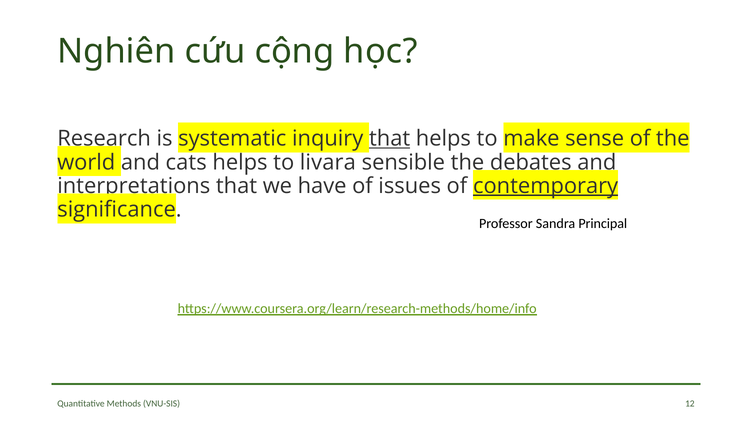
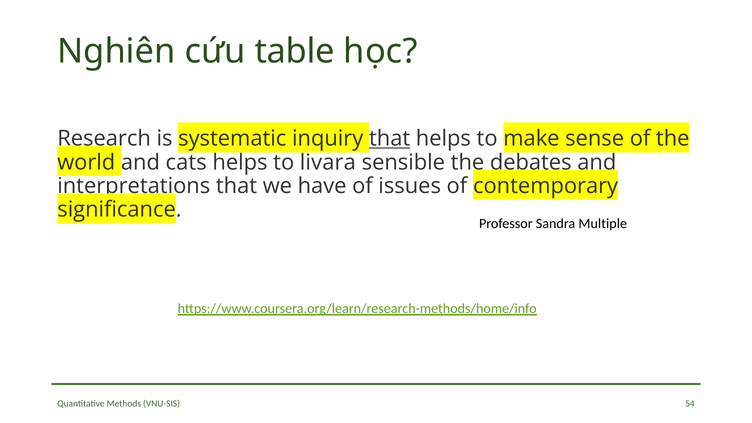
cộng: cộng -> table
contemporary underline: present -> none
Principal: Principal -> Multiple
12: 12 -> 54
